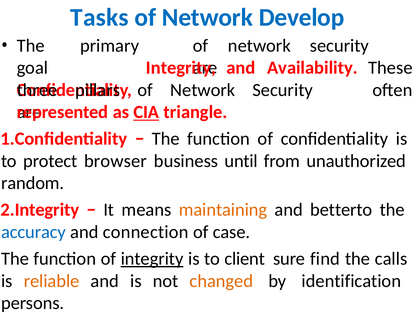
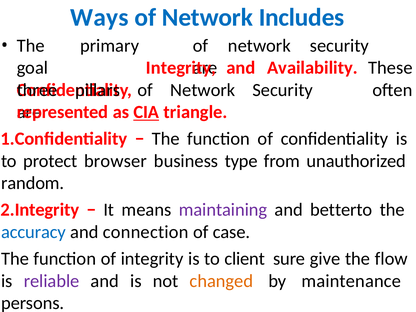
Tasks: Tasks -> Ways
Develop: Develop -> Includes
until: until -> type
maintaining colour: orange -> purple
integrity at (152, 259) underline: present -> none
find: find -> give
calls: calls -> flow
reliable colour: orange -> purple
identification: identification -> maintenance
